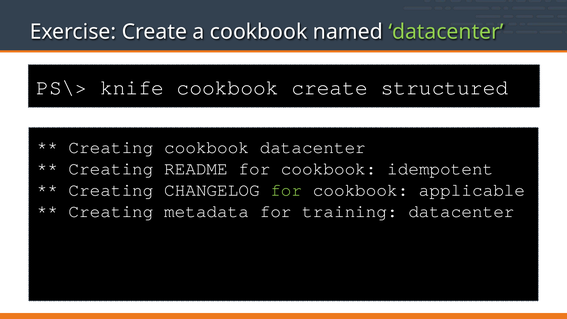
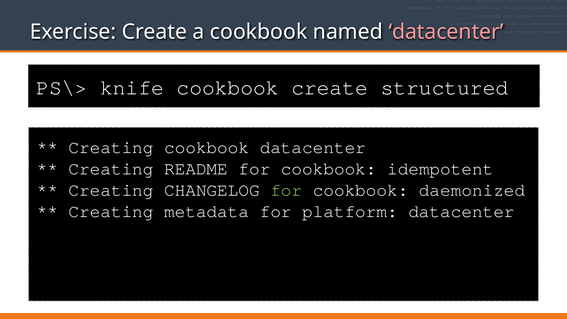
datacenter at (446, 32) colour: light green -> pink
applicable: applicable -> daemonized
training: training -> platform
